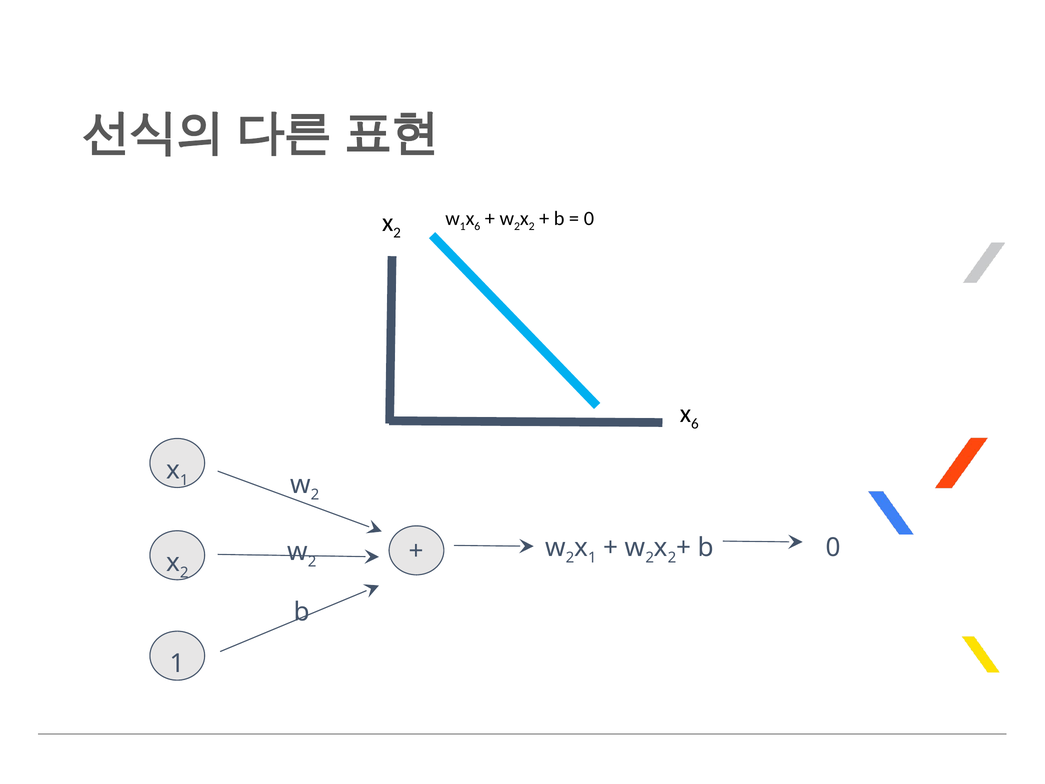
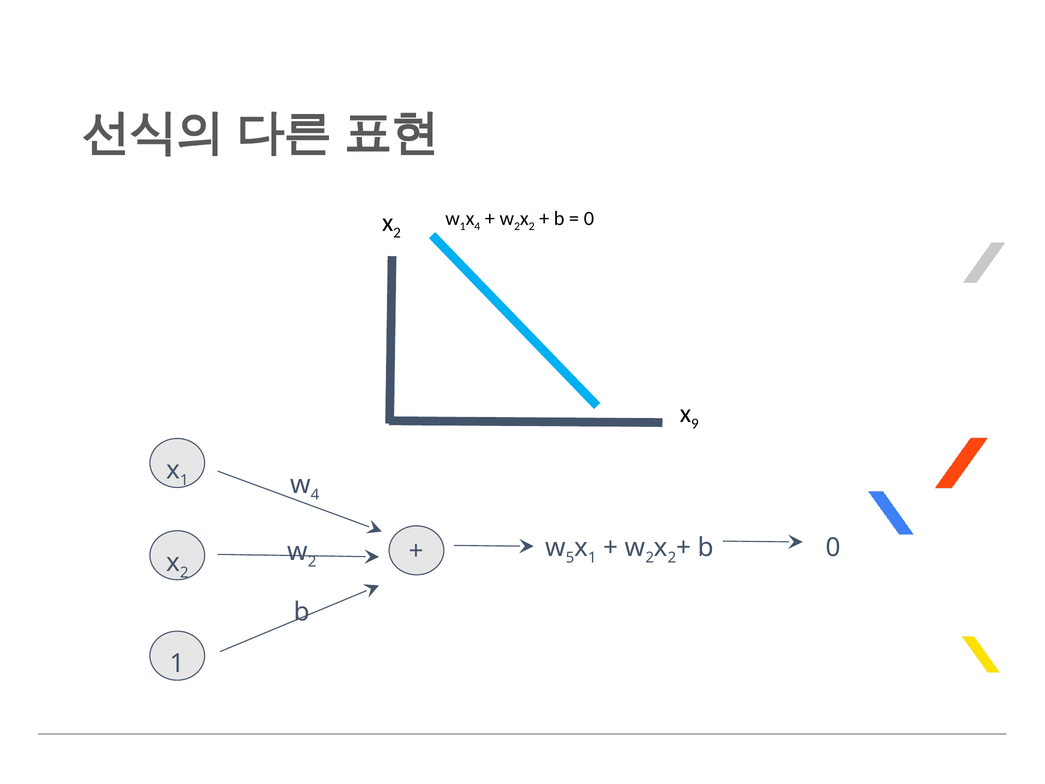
6 at (477, 227): 6 -> 4
6 at (695, 424): 6 -> 9
2 at (315, 495): 2 -> 4
2 at (570, 558): 2 -> 5
